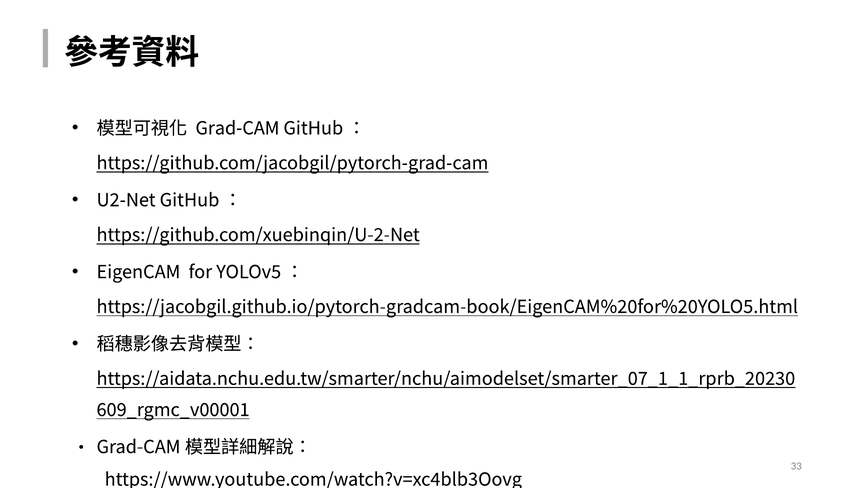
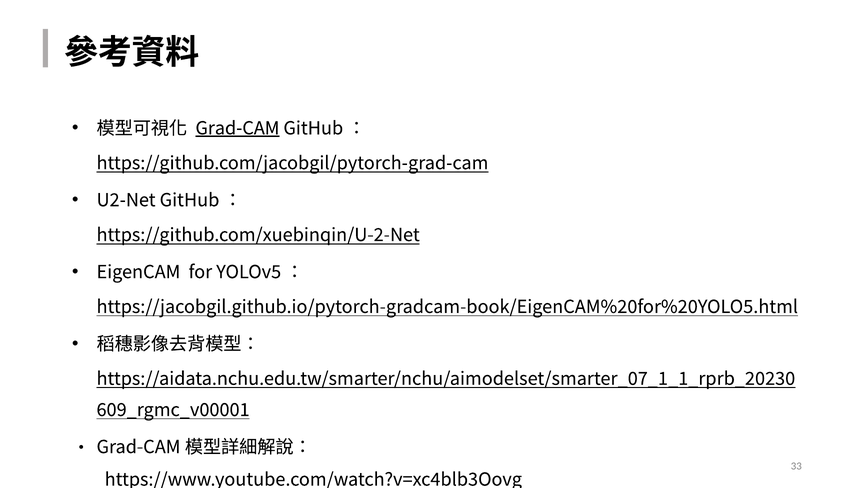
Grad-CAM underline: none -> present
